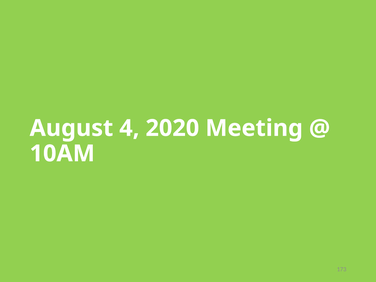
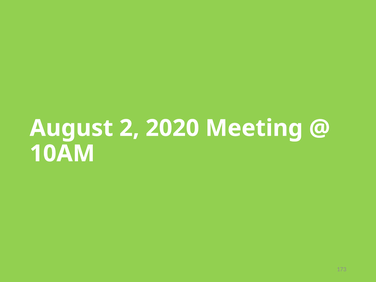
4: 4 -> 2
